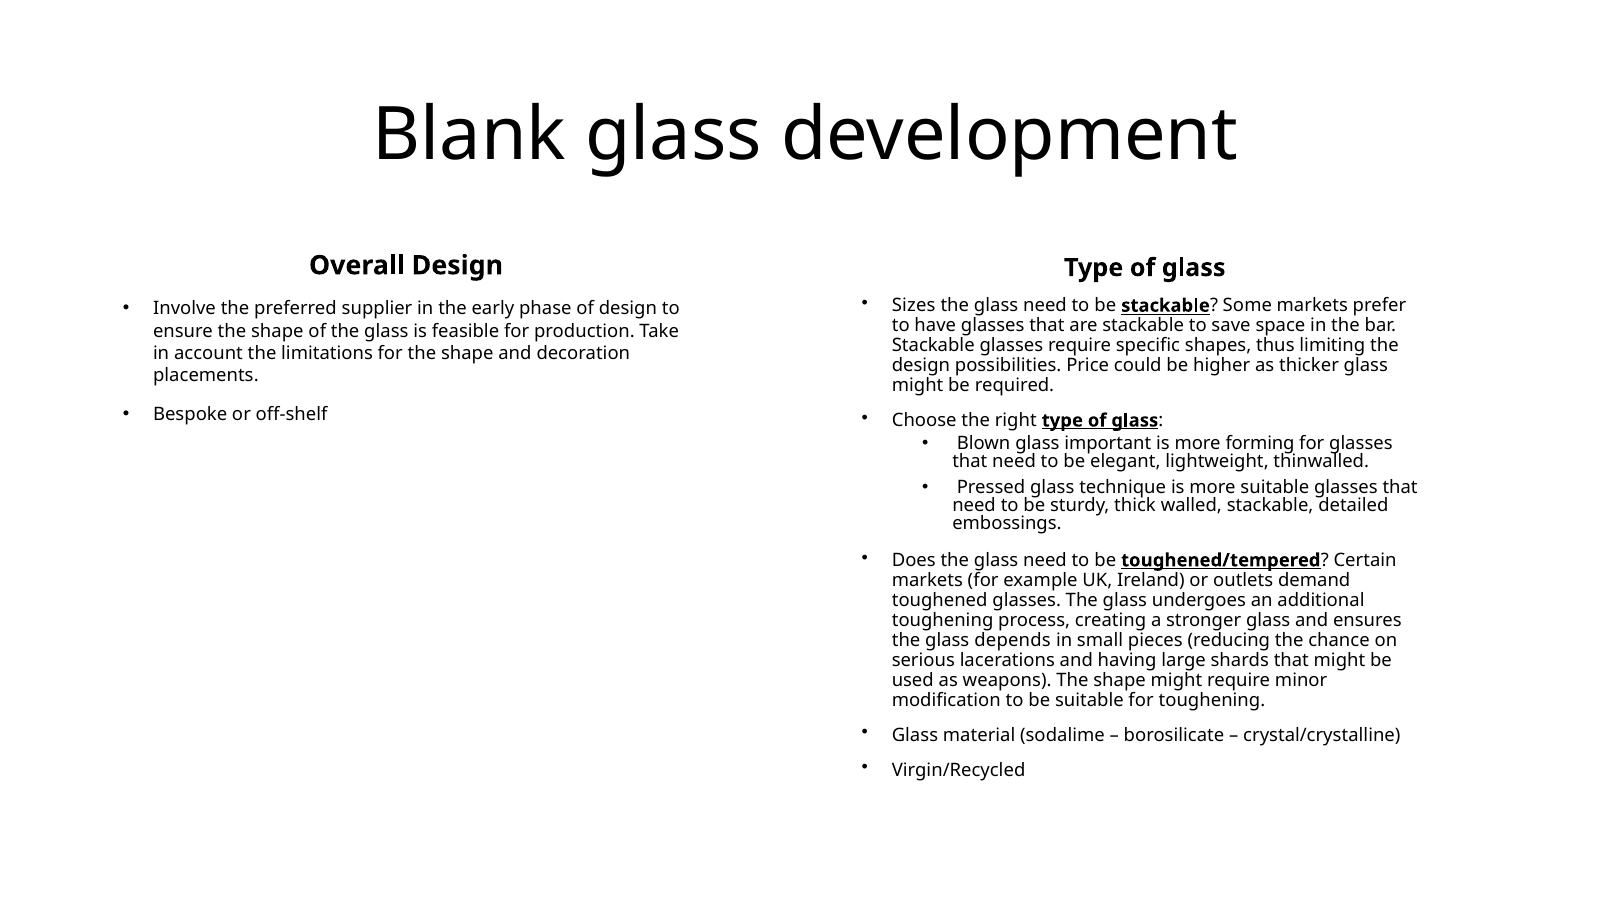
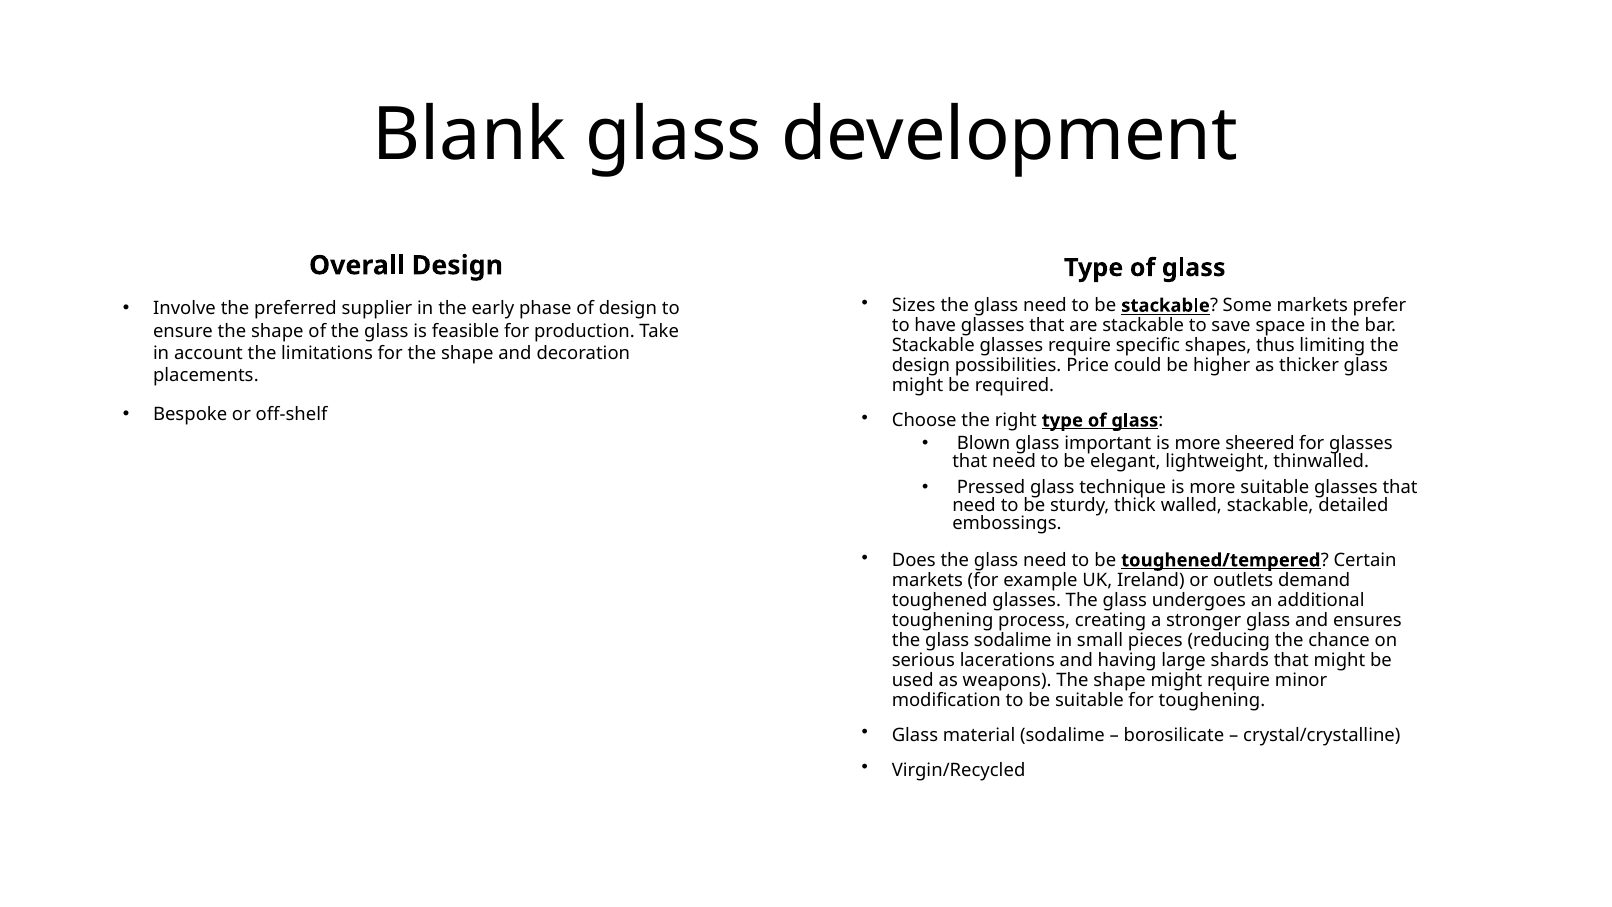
forming: forming -> sheered
glass depends: depends -> sodalime
